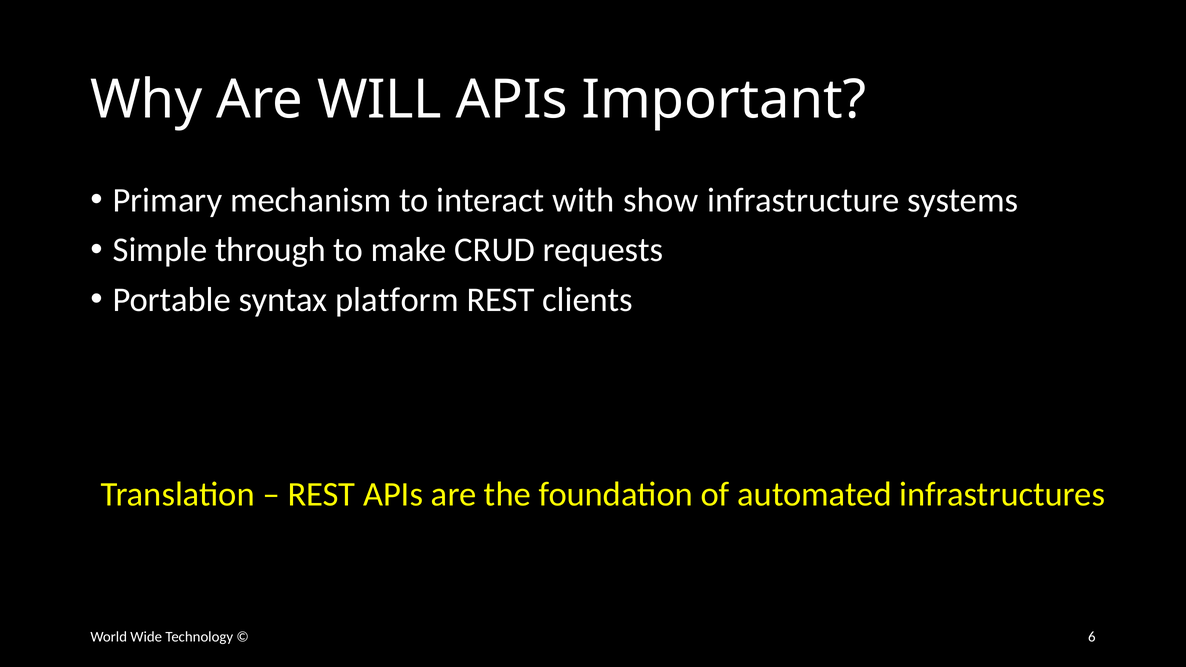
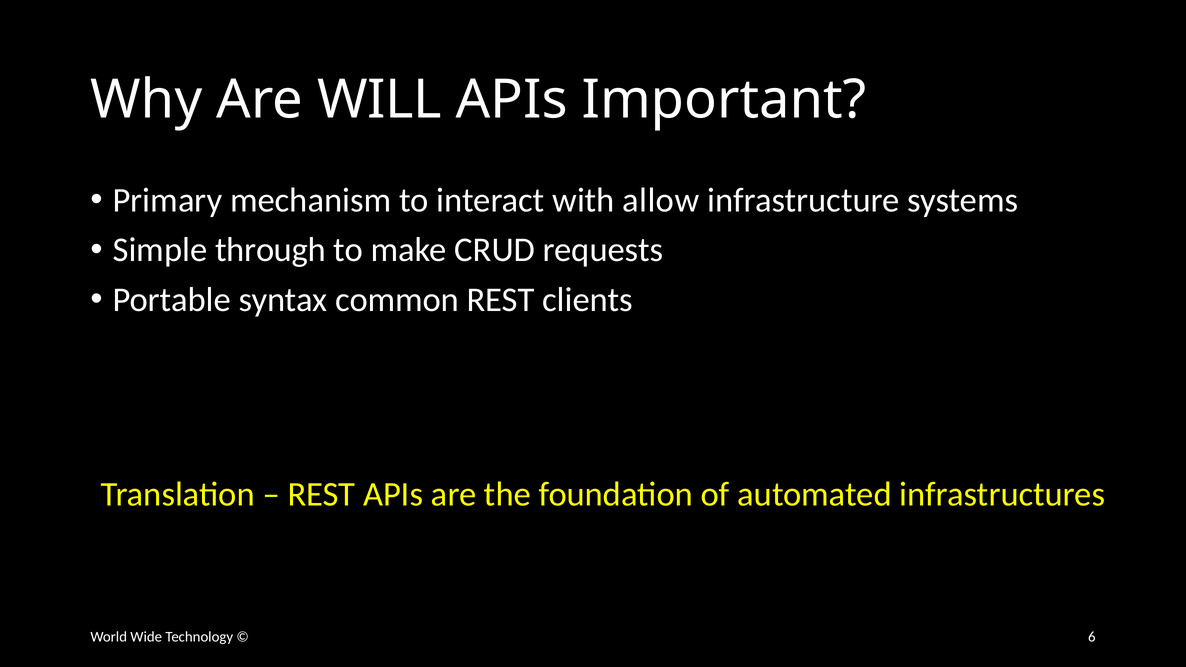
show: show -> allow
platform: platform -> common
